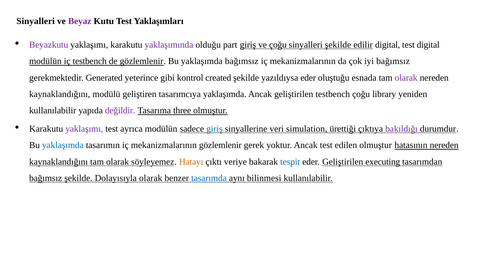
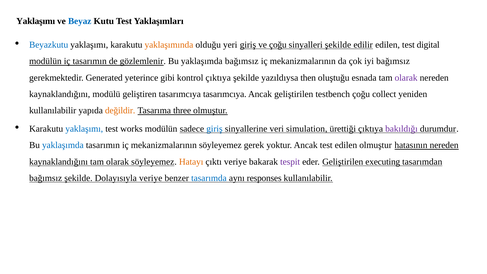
Sinyalleri at (36, 21): Sinyalleri -> Yaklaşımı
Beyaz colour: purple -> blue
Beyazkutu colour: purple -> blue
yaklaşımında colour: purple -> orange
part: part -> yeri
edilir digital: digital -> edilen
iç testbench: testbench -> tasarımın
kontrol created: created -> çıktıya
yazıldıysa eder: eder -> then
tasarımcıya yaklaşımda: yaklaşımda -> tasarımcıya
library: library -> collect
değildir colour: purple -> orange
yaklaşımı at (84, 129) colour: purple -> blue
ayrıca: ayrıca -> works
mekanizmalarının gözlemlenir: gözlemlenir -> söyleyemez
tespit colour: blue -> purple
Dolayısıyla olarak: olarak -> veriye
bilinmesi: bilinmesi -> responses
